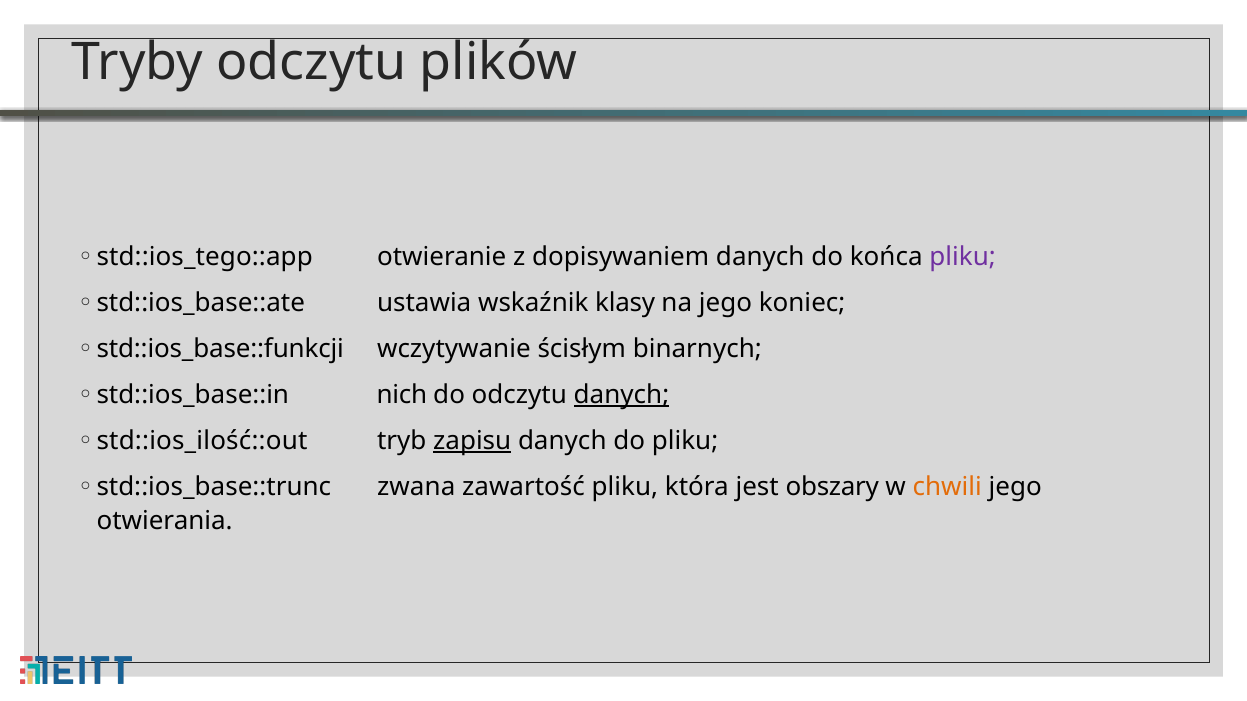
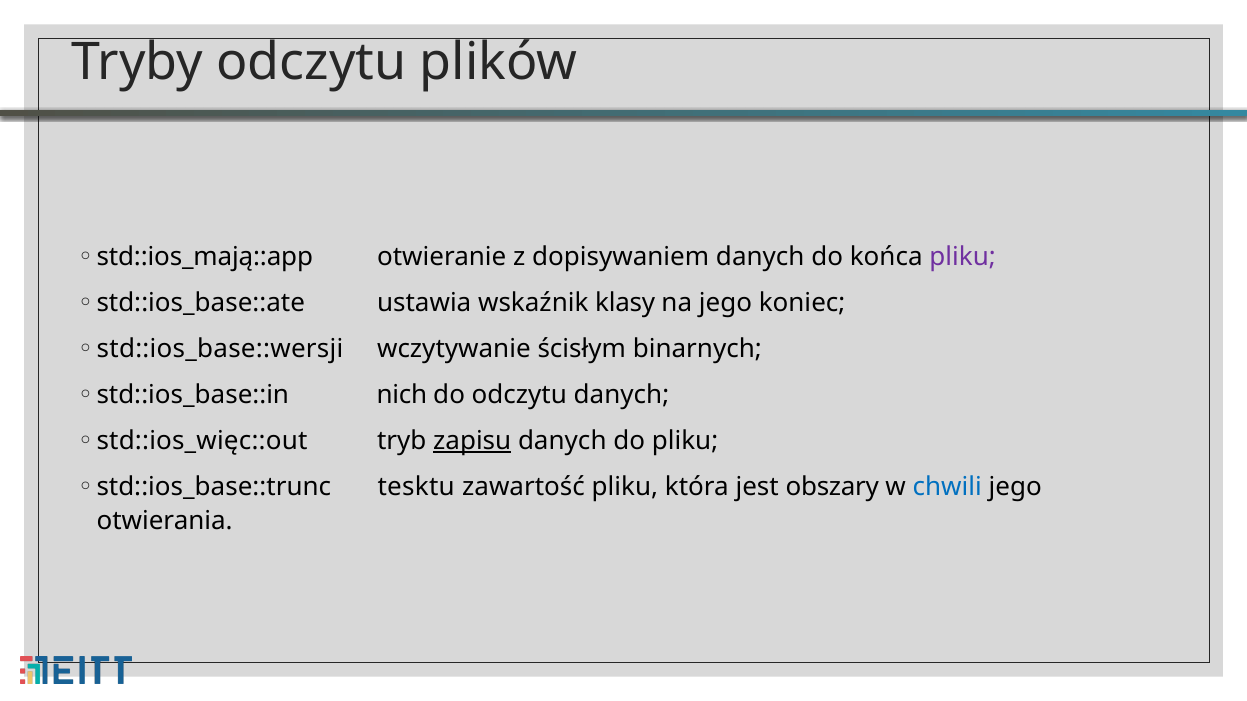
std::ios_tego::app: std::ios_tego::app -> std::ios_mają::app
std::ios_base::funkcji: std::ios_base::funkcji -> std::ios_base::wersji
danych at (621, 395) underline: present -> none
std::ios_ilość::out: std::ios_ilość::out -> std::ios_więc::out
zwana: zwana -> tesktu
chwili colour: orange -> blue
